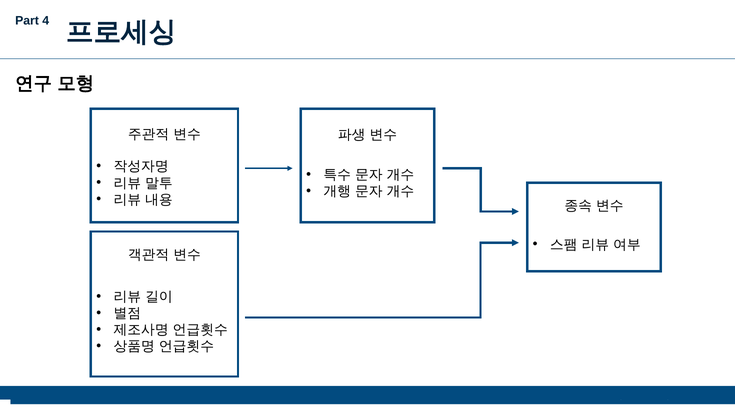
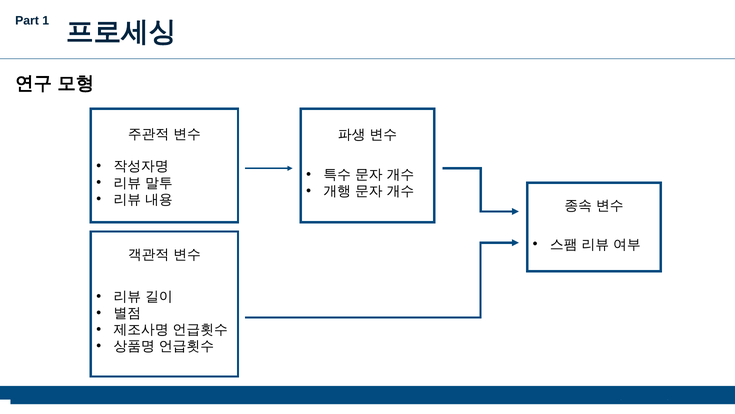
4: 4 -> 1
